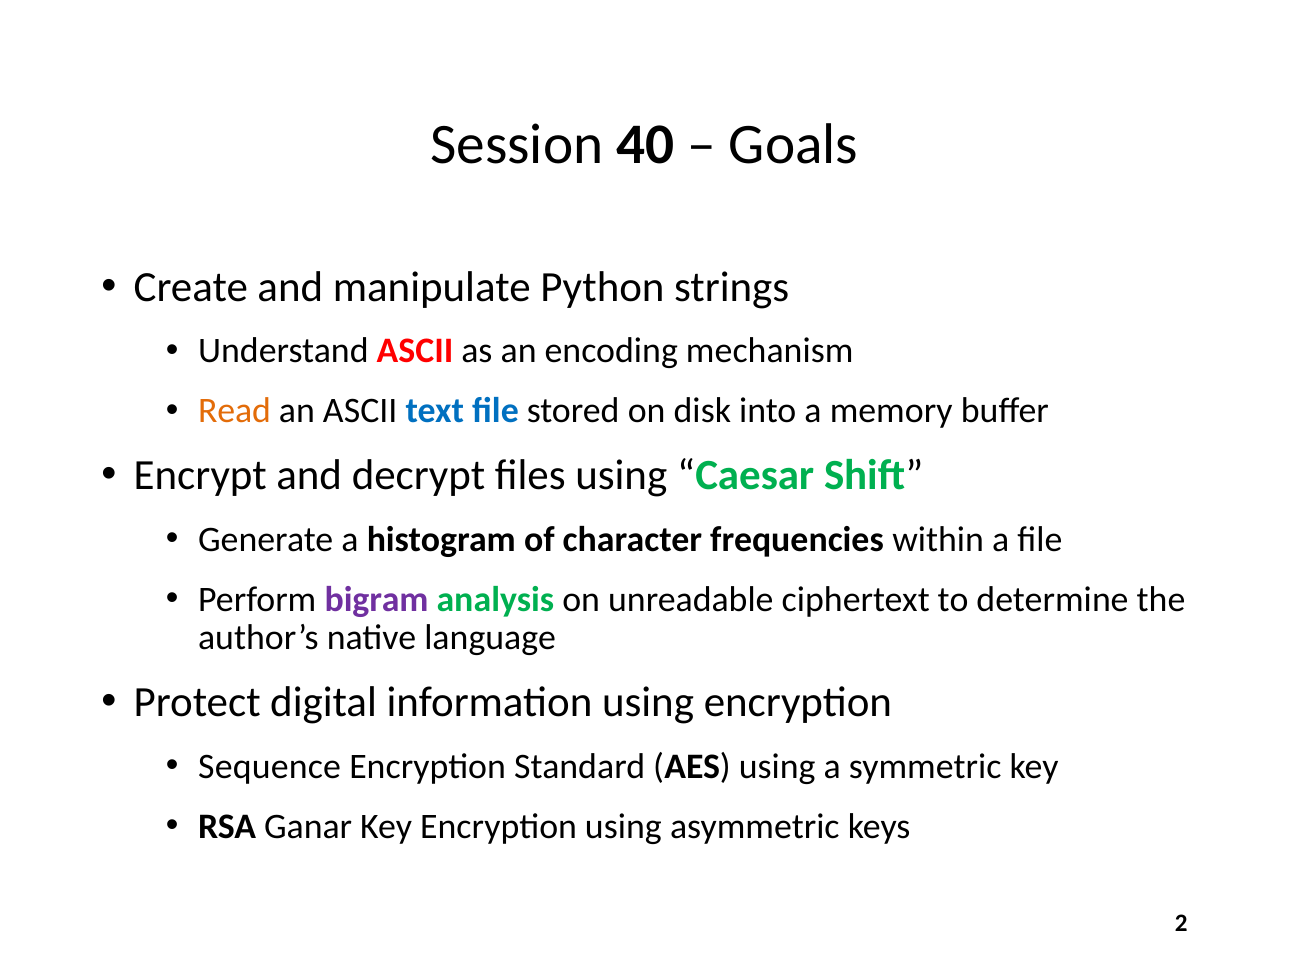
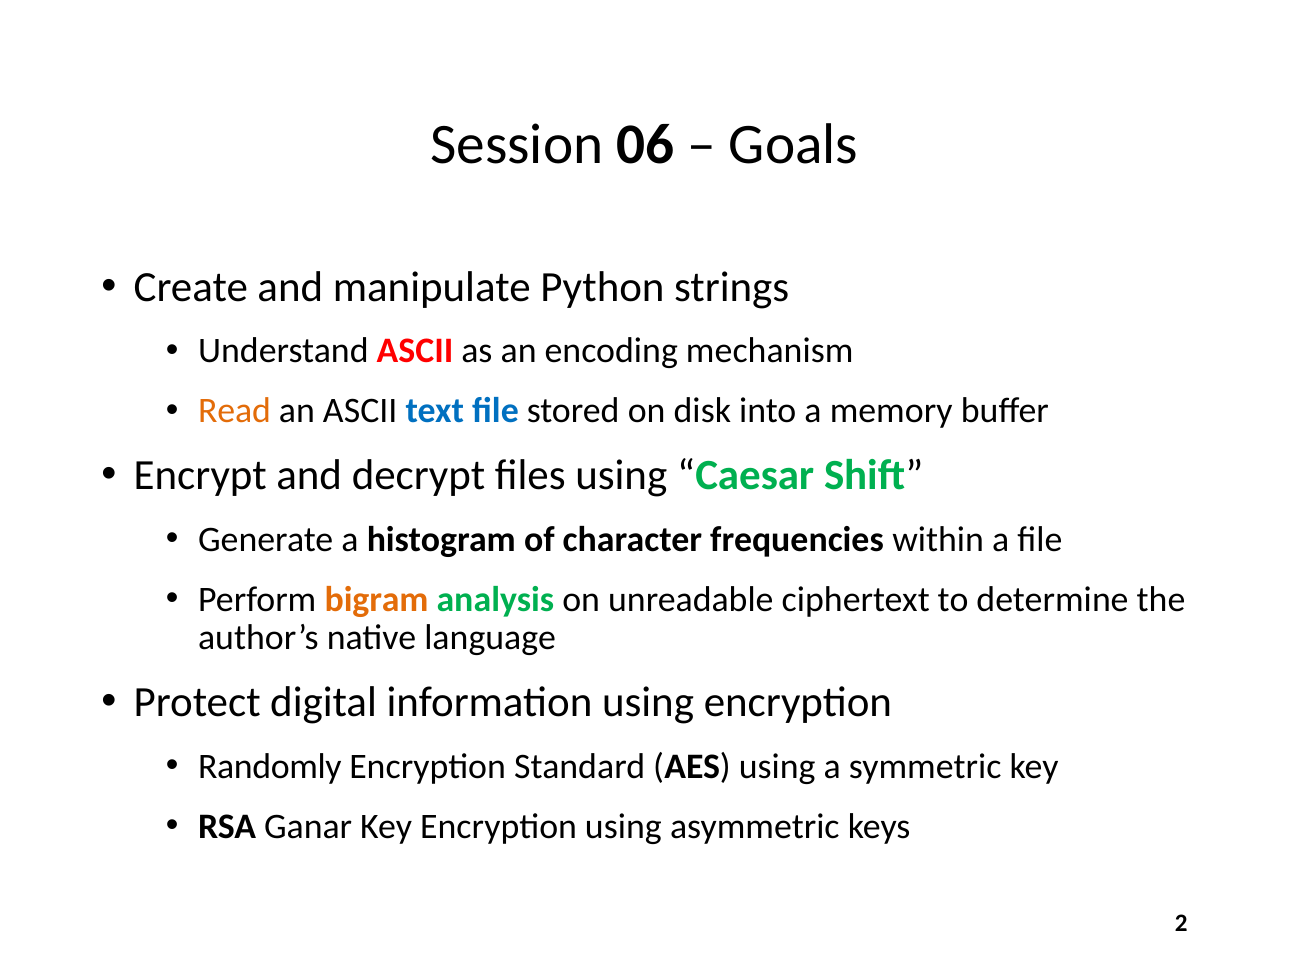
40: 40 -> 06
bigram colour: purple -> orange
Sequence: Sequence -> Randomly
